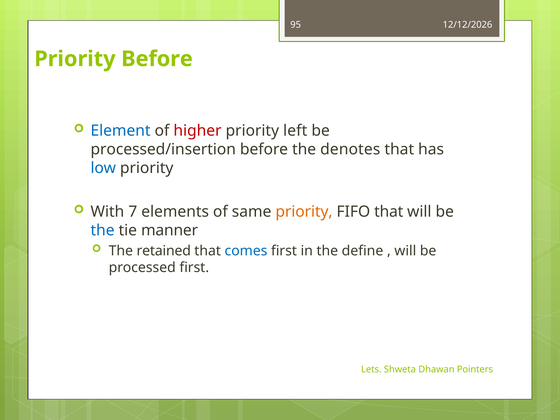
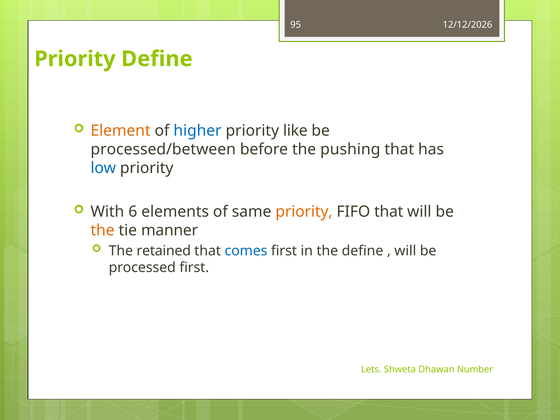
Priority Before: Before -> Define
Element colour: blue -> orange
higher colour: red -> blue
left: left -> like
processed/insertion: processed/insertion -> processed/between
denotes: denotes -> pushing
7: 7 -> 6
the at (103, 230) colour: blue -> orange
Pointers: Pointers -> Number
